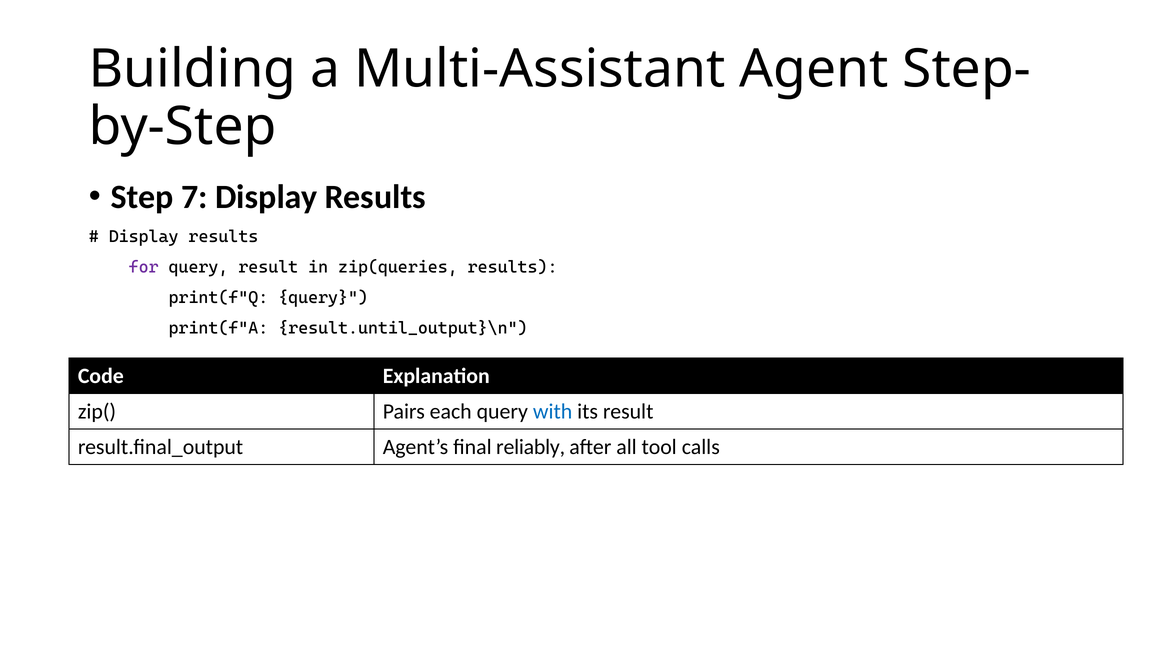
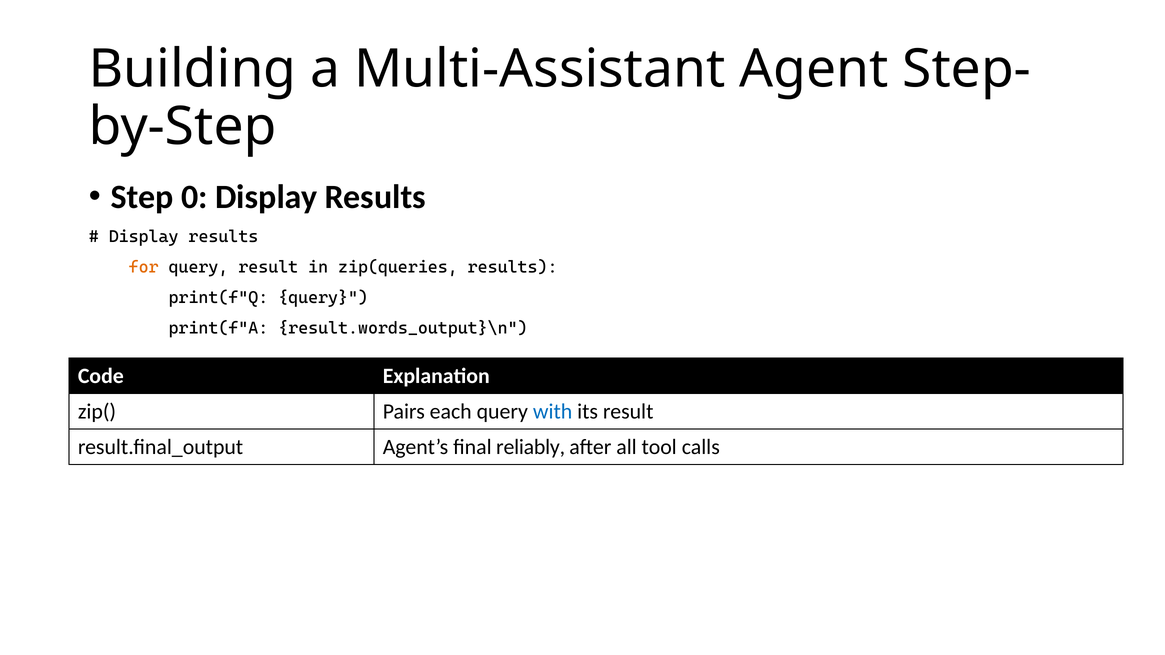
7: 7 -> 0
for colour: purple -> orange
result.until_output}\n: result.until_output}\n -> result.words_output}\n
